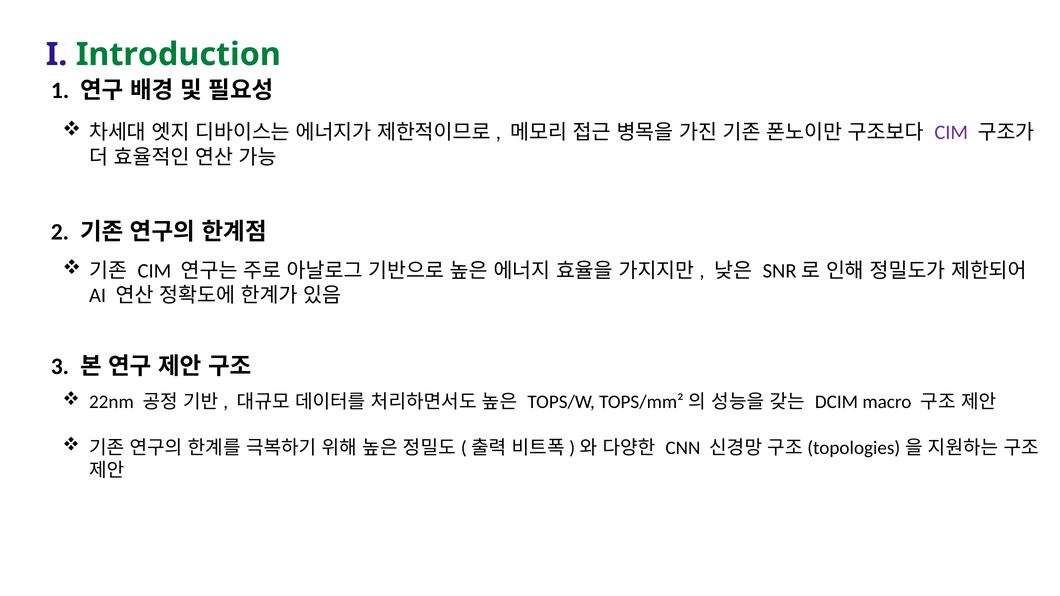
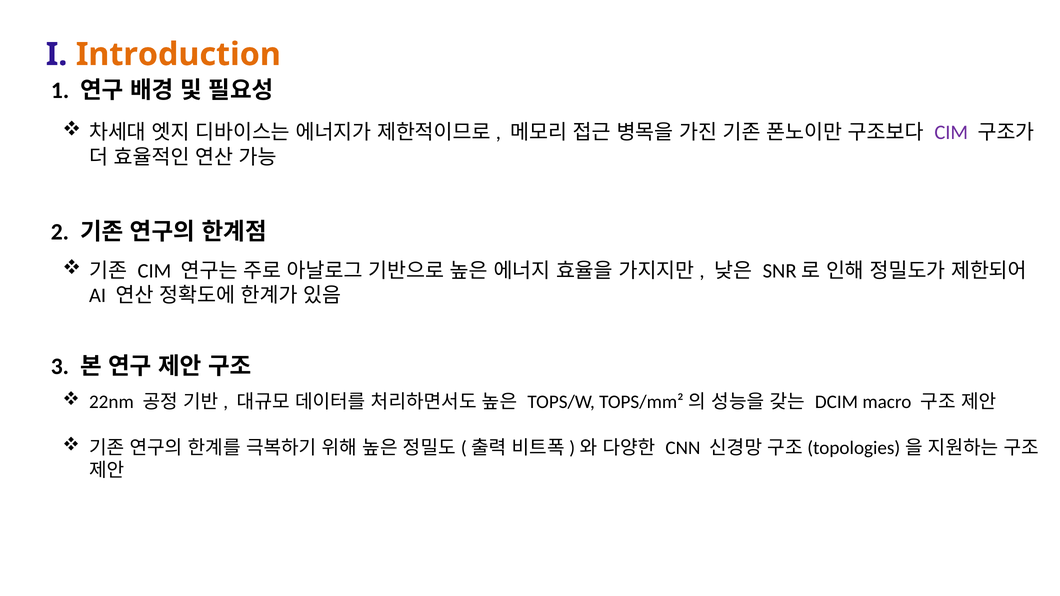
Introduction colour: green -> orange
